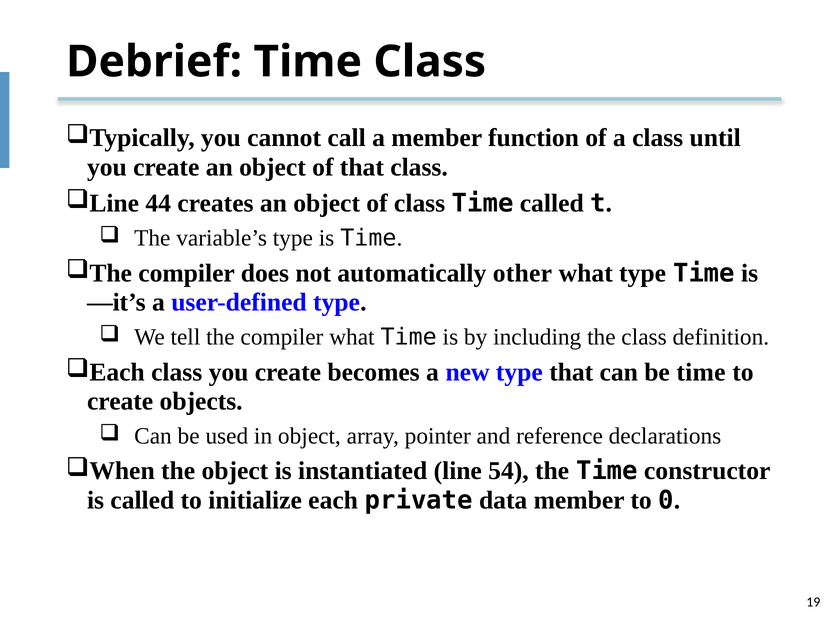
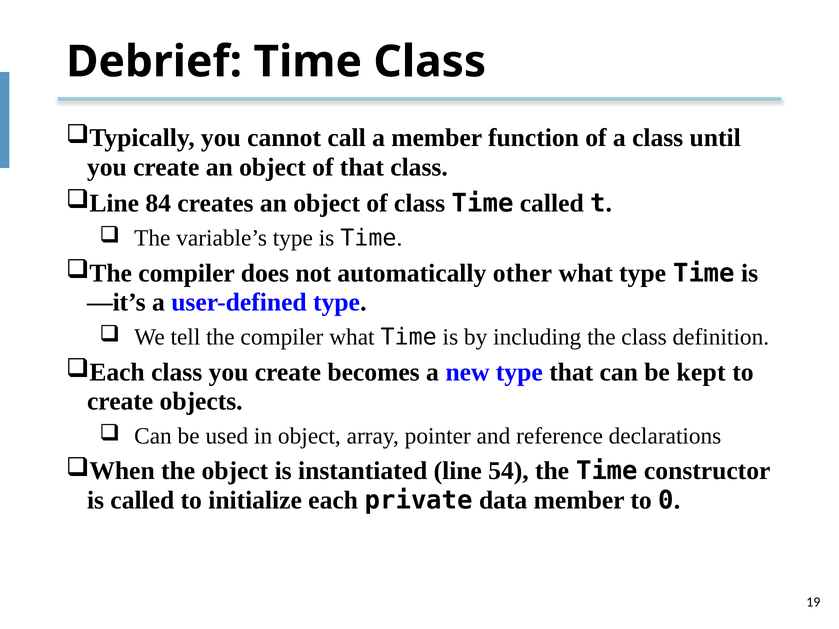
44: 44 -> 84
be time: time -> kept
